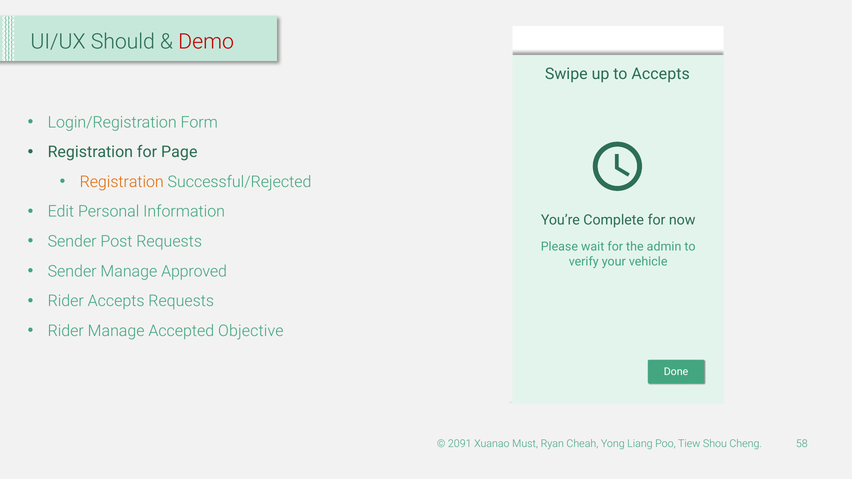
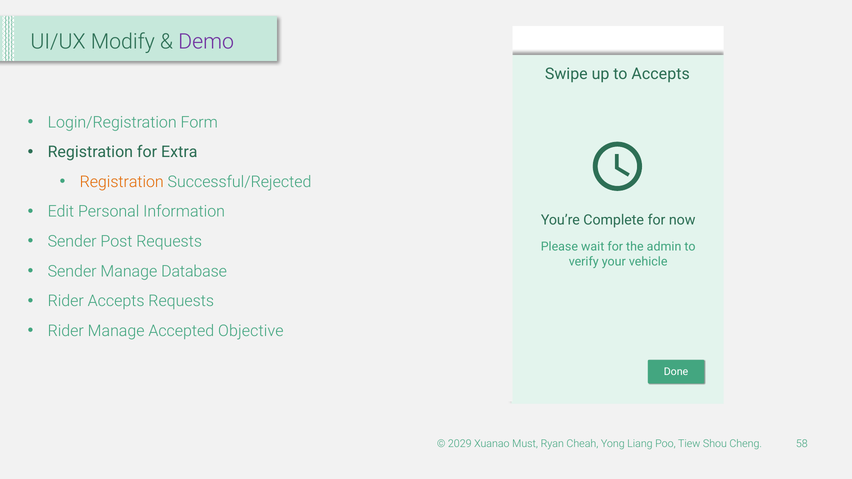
Should: Should -> Modify
Demo colour: red -> purple
Page: Page -> Extra
Approved: Approved -> Database
2091: 2091 -> 2029
